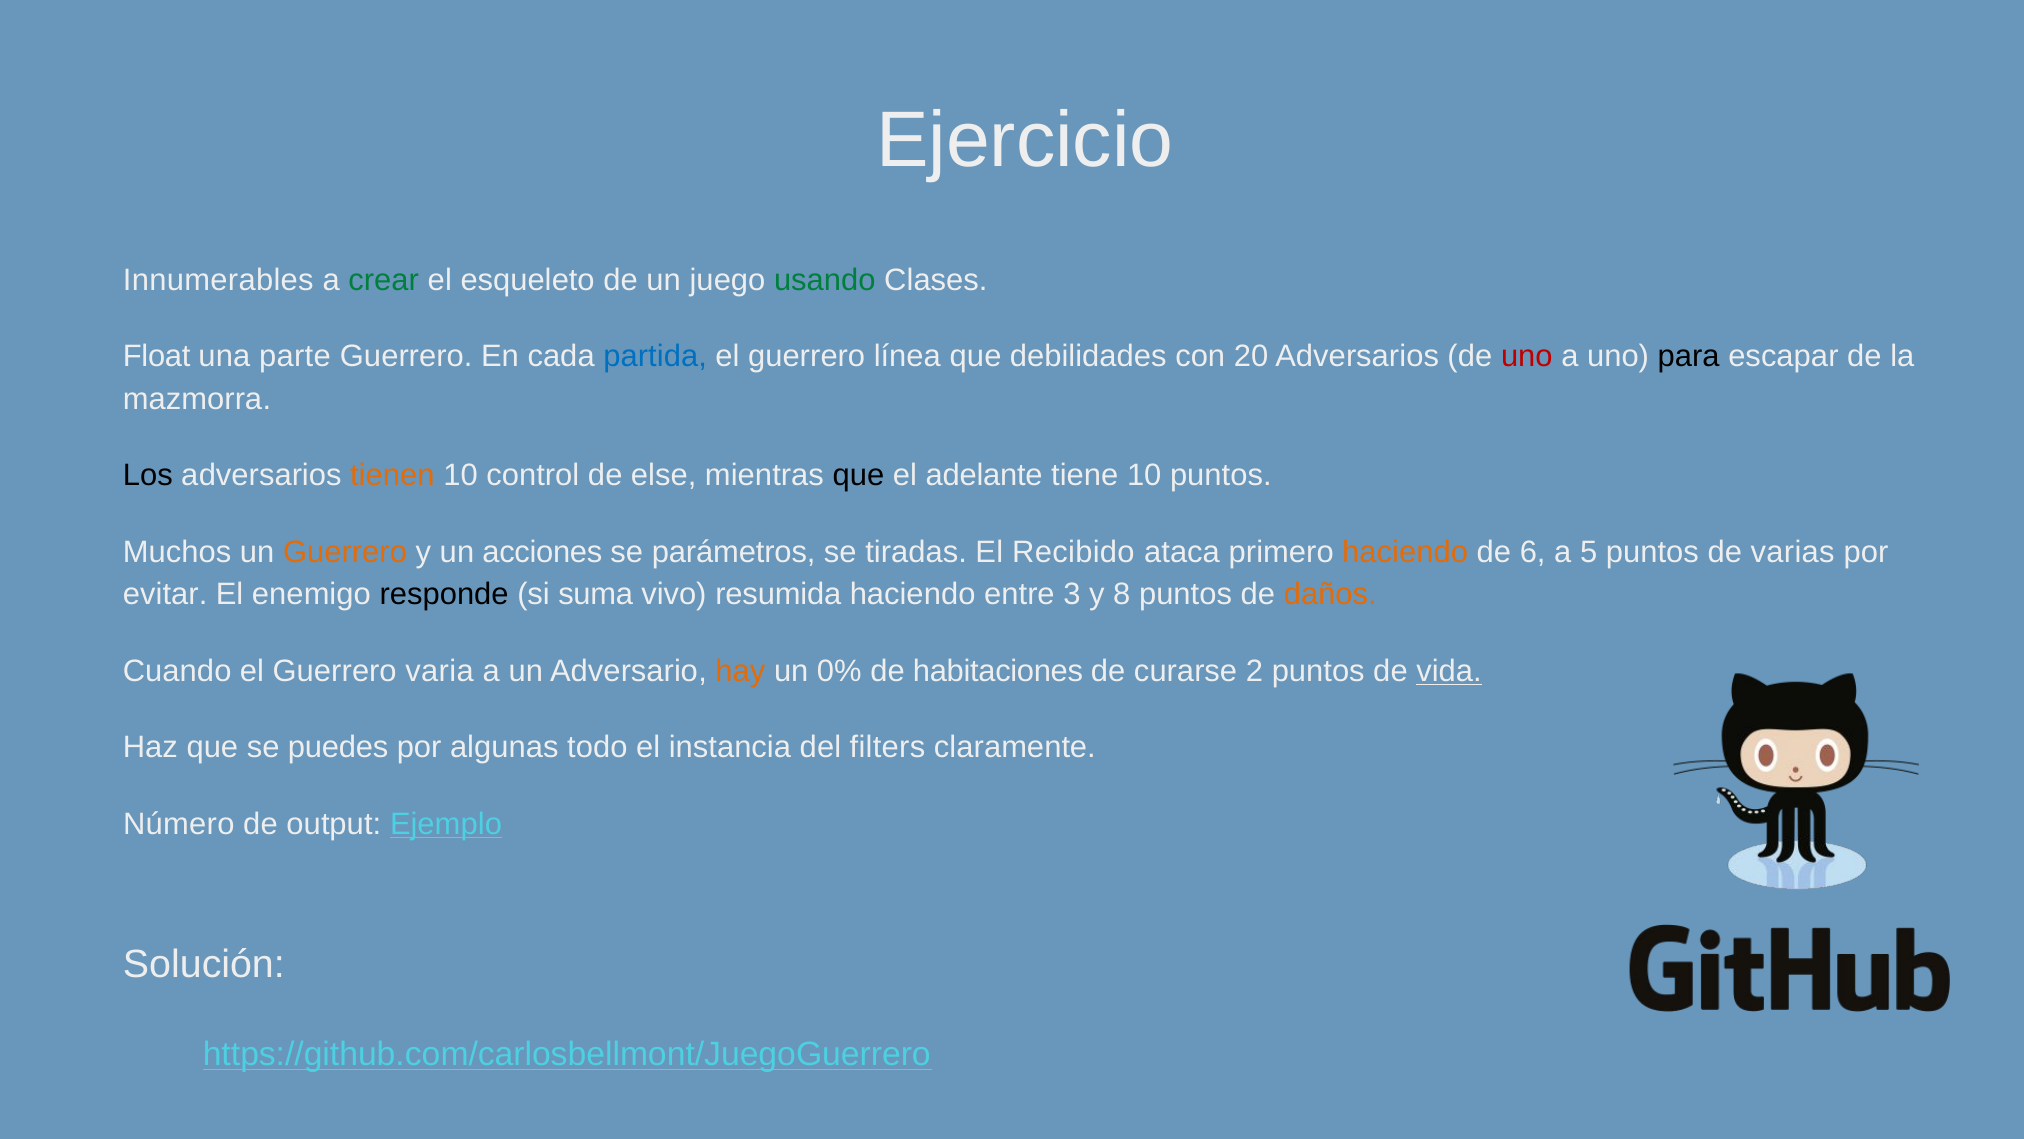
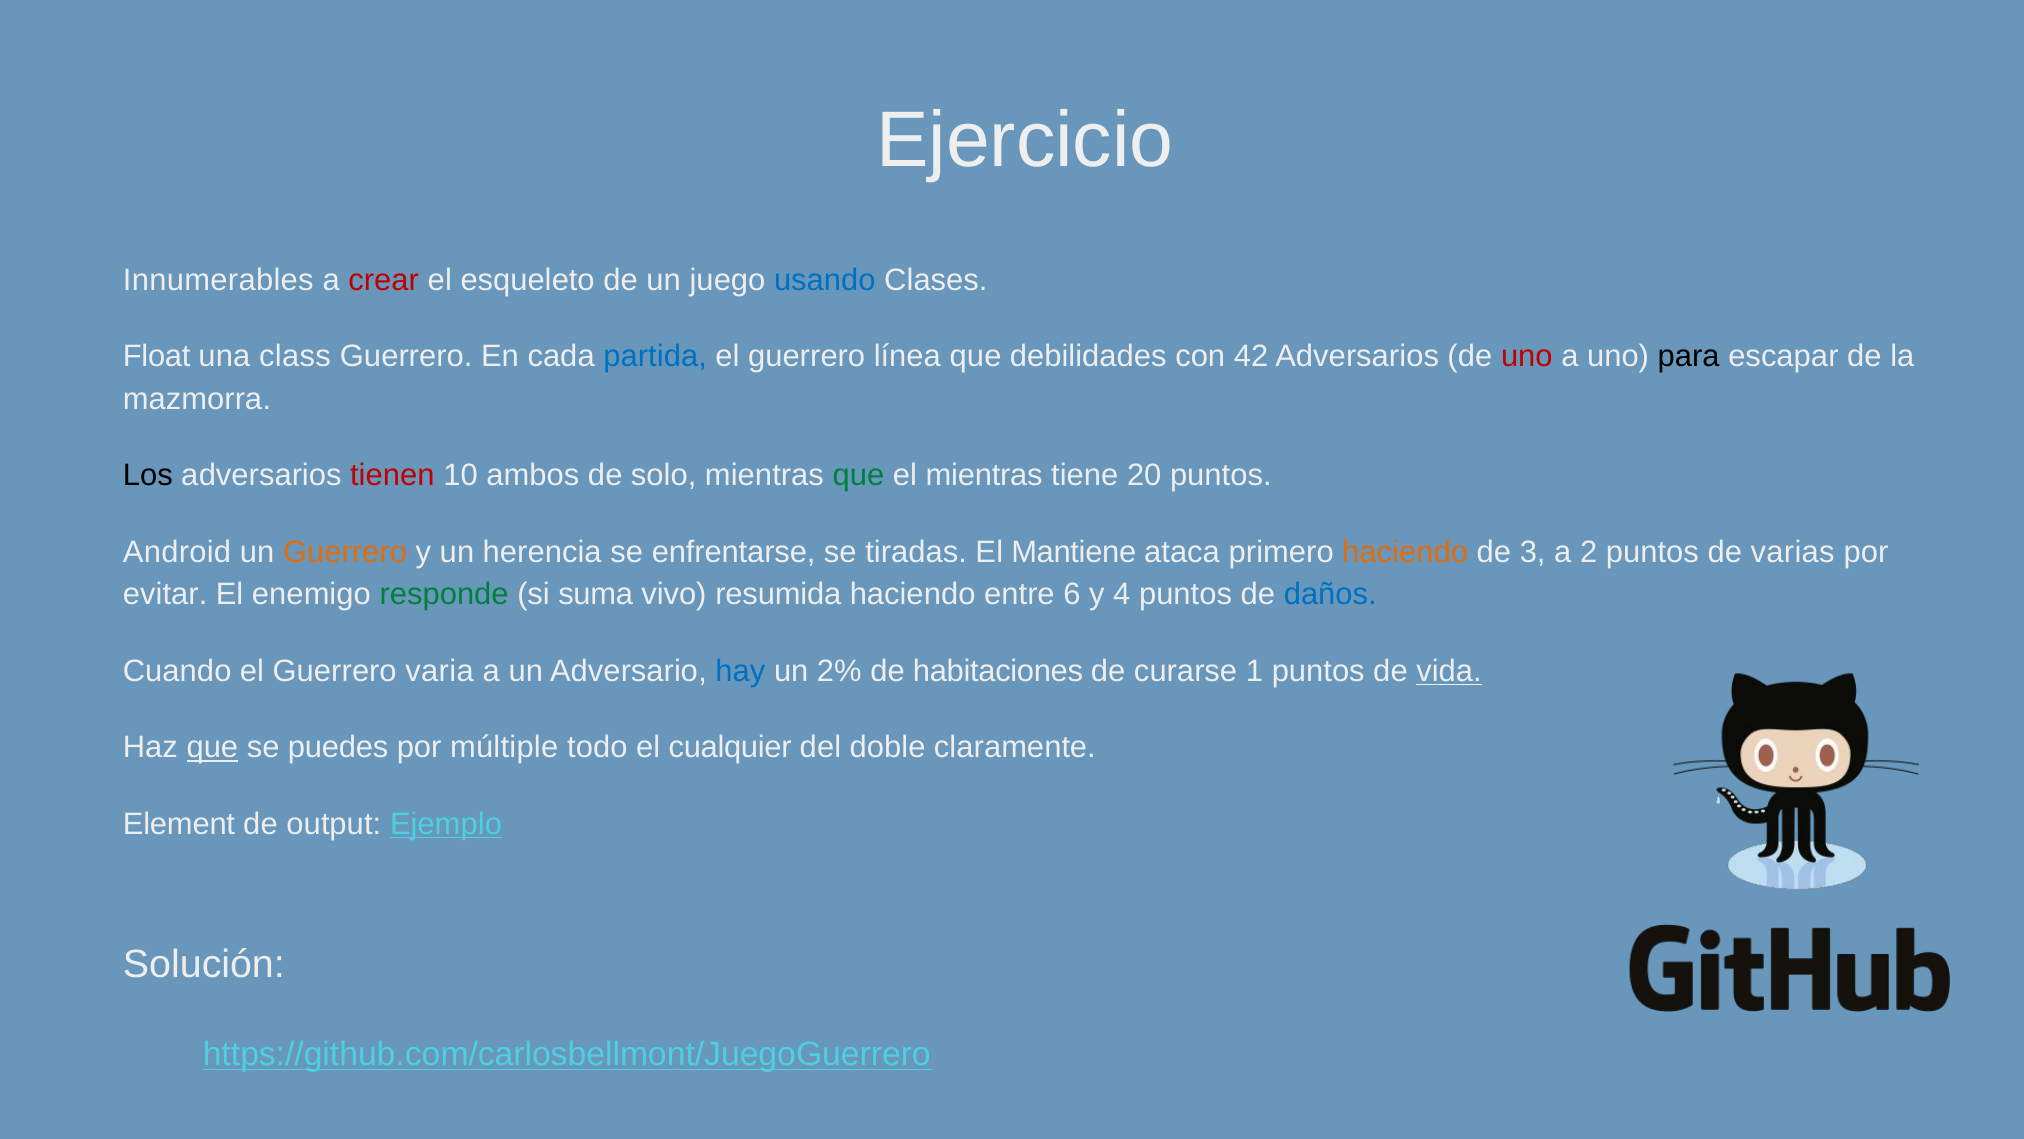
crear colour: green -> red
usando colour: green -> blue
parte: parte -> class
20: 20 -> 42
tienen colour: orange -> red
control: control -> ambos
else: else -> solo
que at (858, 476) colour: black -> green
el adelante: adelante -> mientras
tiene 10: 10 -> 20
Muchos: Muchos -> Android
acciones: acciones -> herencia
parámetros: parámetros -> enfrentarse
Recibido: Recibido -> Mantiene
6: 6 -> 3
5: 5 -> 2
responde colour: black -> green
3: 3 -> 6
8: 8 -> 4
daños colour: orange -> blue
hay colour: orange -> blue
0%: 0% -> 2%
2: 2 -> 1
que at (212, 747) underline: none -> present
algunas: algunas -> múltiple
instancia: instancia -> cualquier
filters: filters -> doble
Número: Número -> Element
